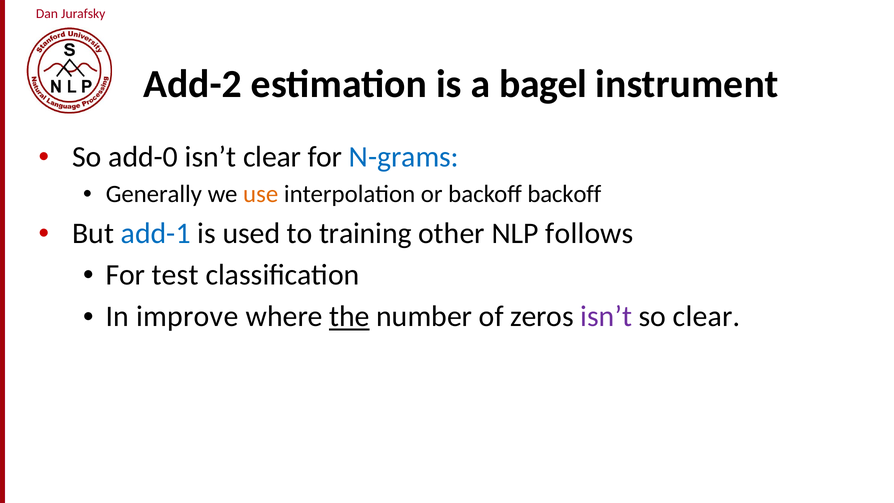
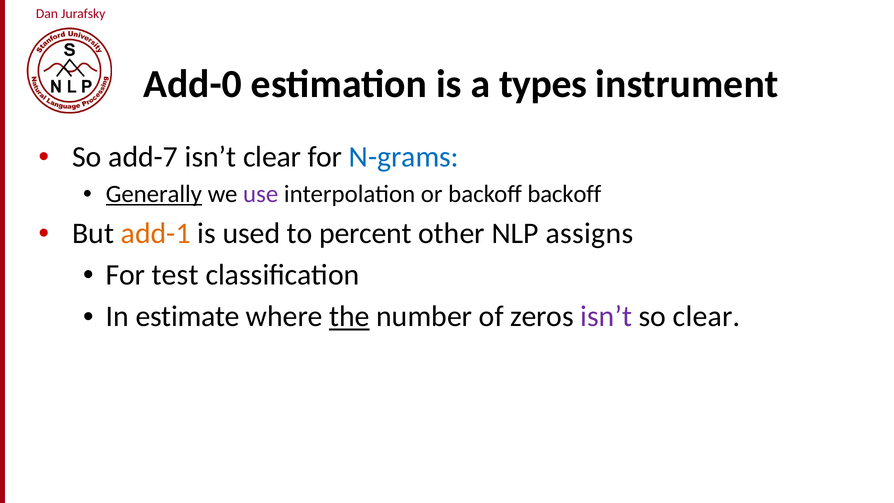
Add-2: Add-2 -> Add-0
bagel: bagel -> types
add-0: add-0 -> add-7
Generally underline: none -> present
use colour: orange -> purple
add-1 colour: blue -> orange
training: training -> percent
follows: follows -> assigns
improve: improve -> estimate
